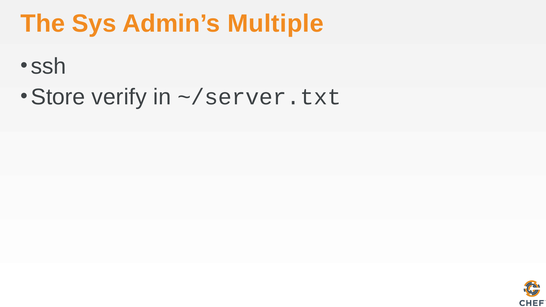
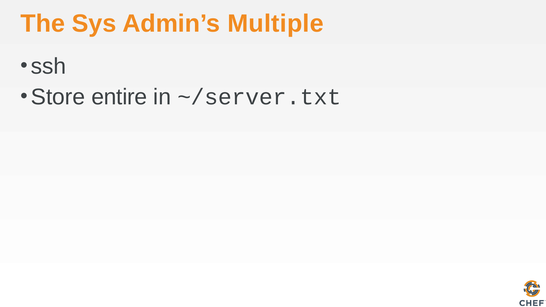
verify: verify -> entire
